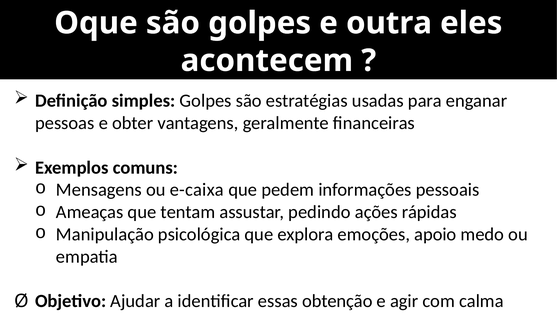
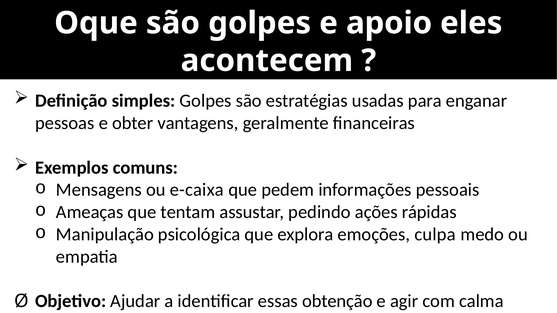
outra: outra -> apoio
apoio: apoio -> culpa
